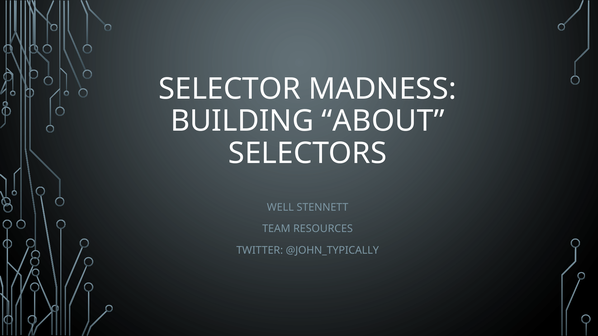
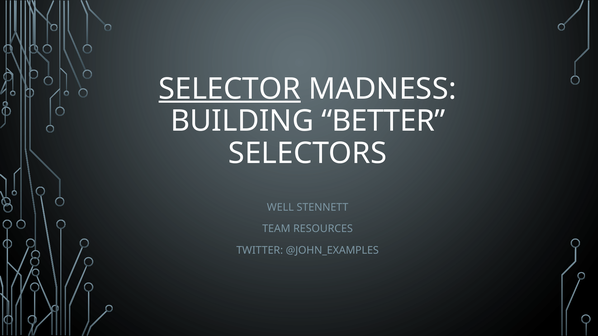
SELECTOR underline: none -> present
ABOUT: ABOUT -> BETTER
@JOHN_TYPICALLY: @JOHN_TYPICALLY -> @JOHN_EXAMPLES
